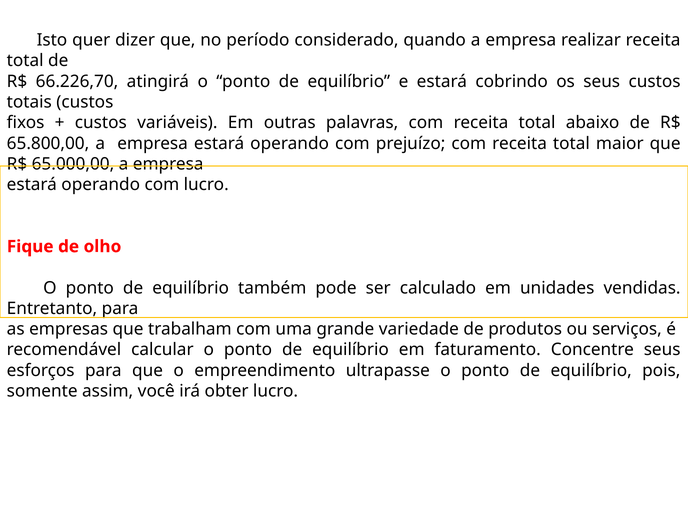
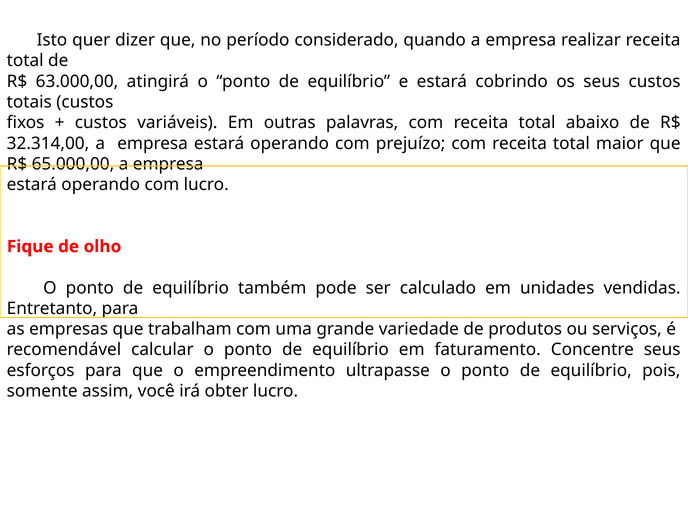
66.226,70: 66.226,70 -> 63.000,00
65.800,00: 65.800,00 -> 32.314,00
